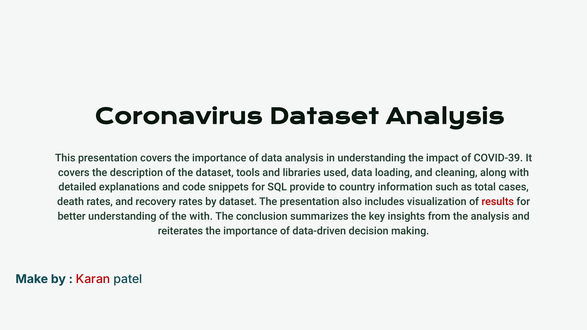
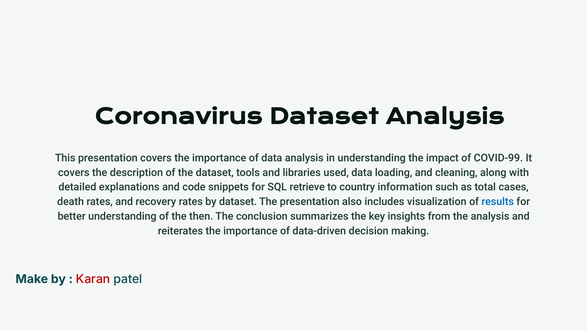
COVID-39: COVID-39 -> COVID-99
provide: provide -> retrieve
results colour: red -> blue
the with: with -> then
